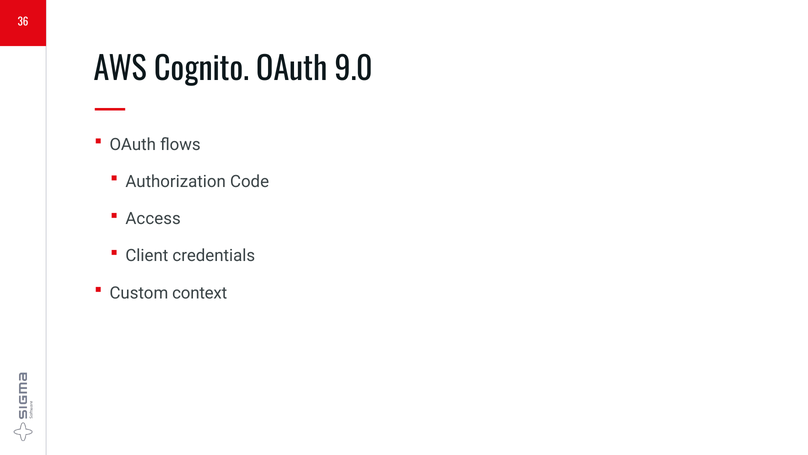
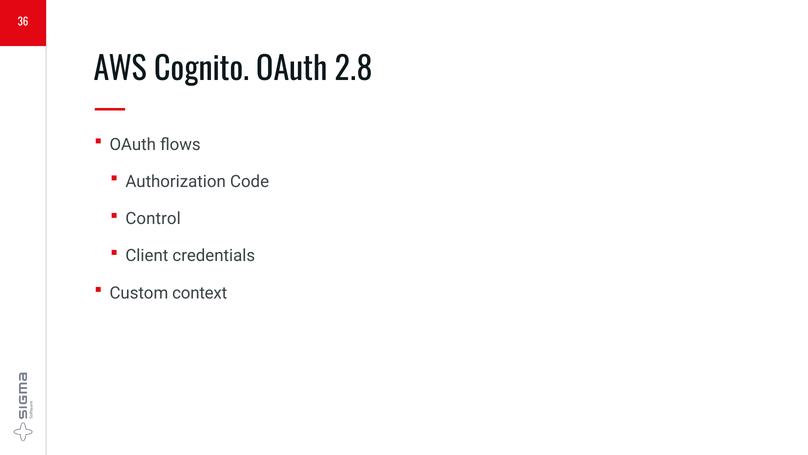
9.0: 9.0 -> 2.8
Access: Access -> Control
